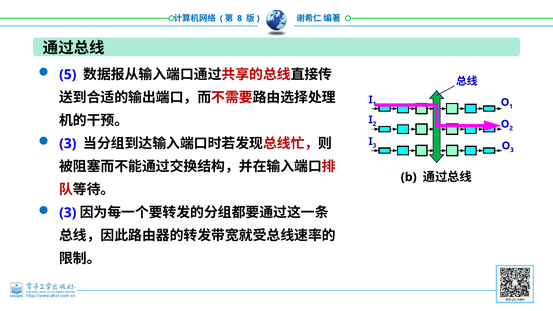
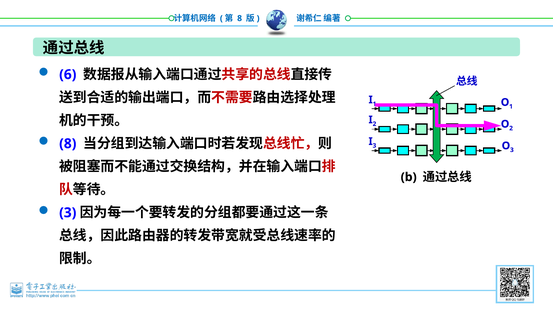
5: 5 -> 6
3 at (68, 144): 3 -> 8
